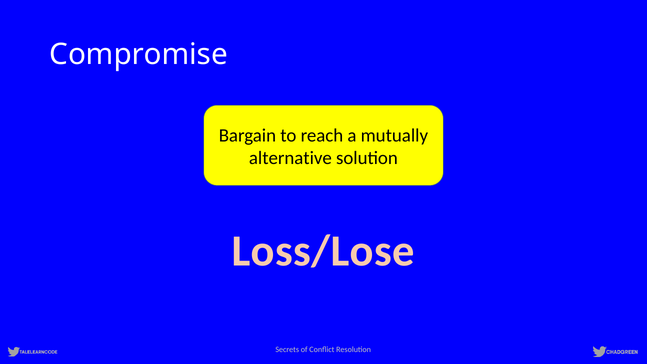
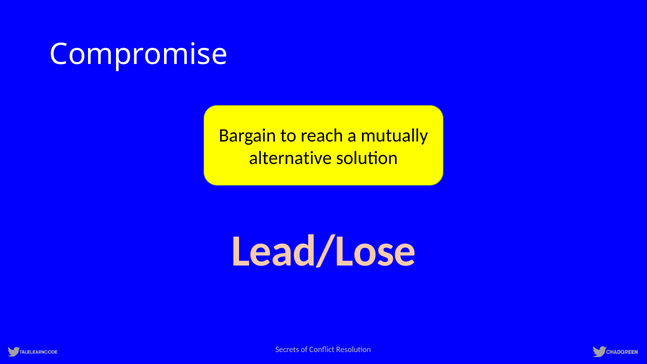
Loss/Lose: Loss/Lose -> Lead/Lose
